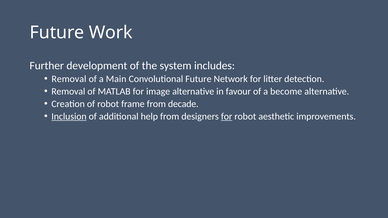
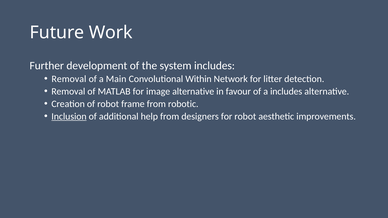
Convolutional Future: Future -> Within
a become: become -> includes
decade: decade -> robotic
for at (227, 116) underline: present -> none
